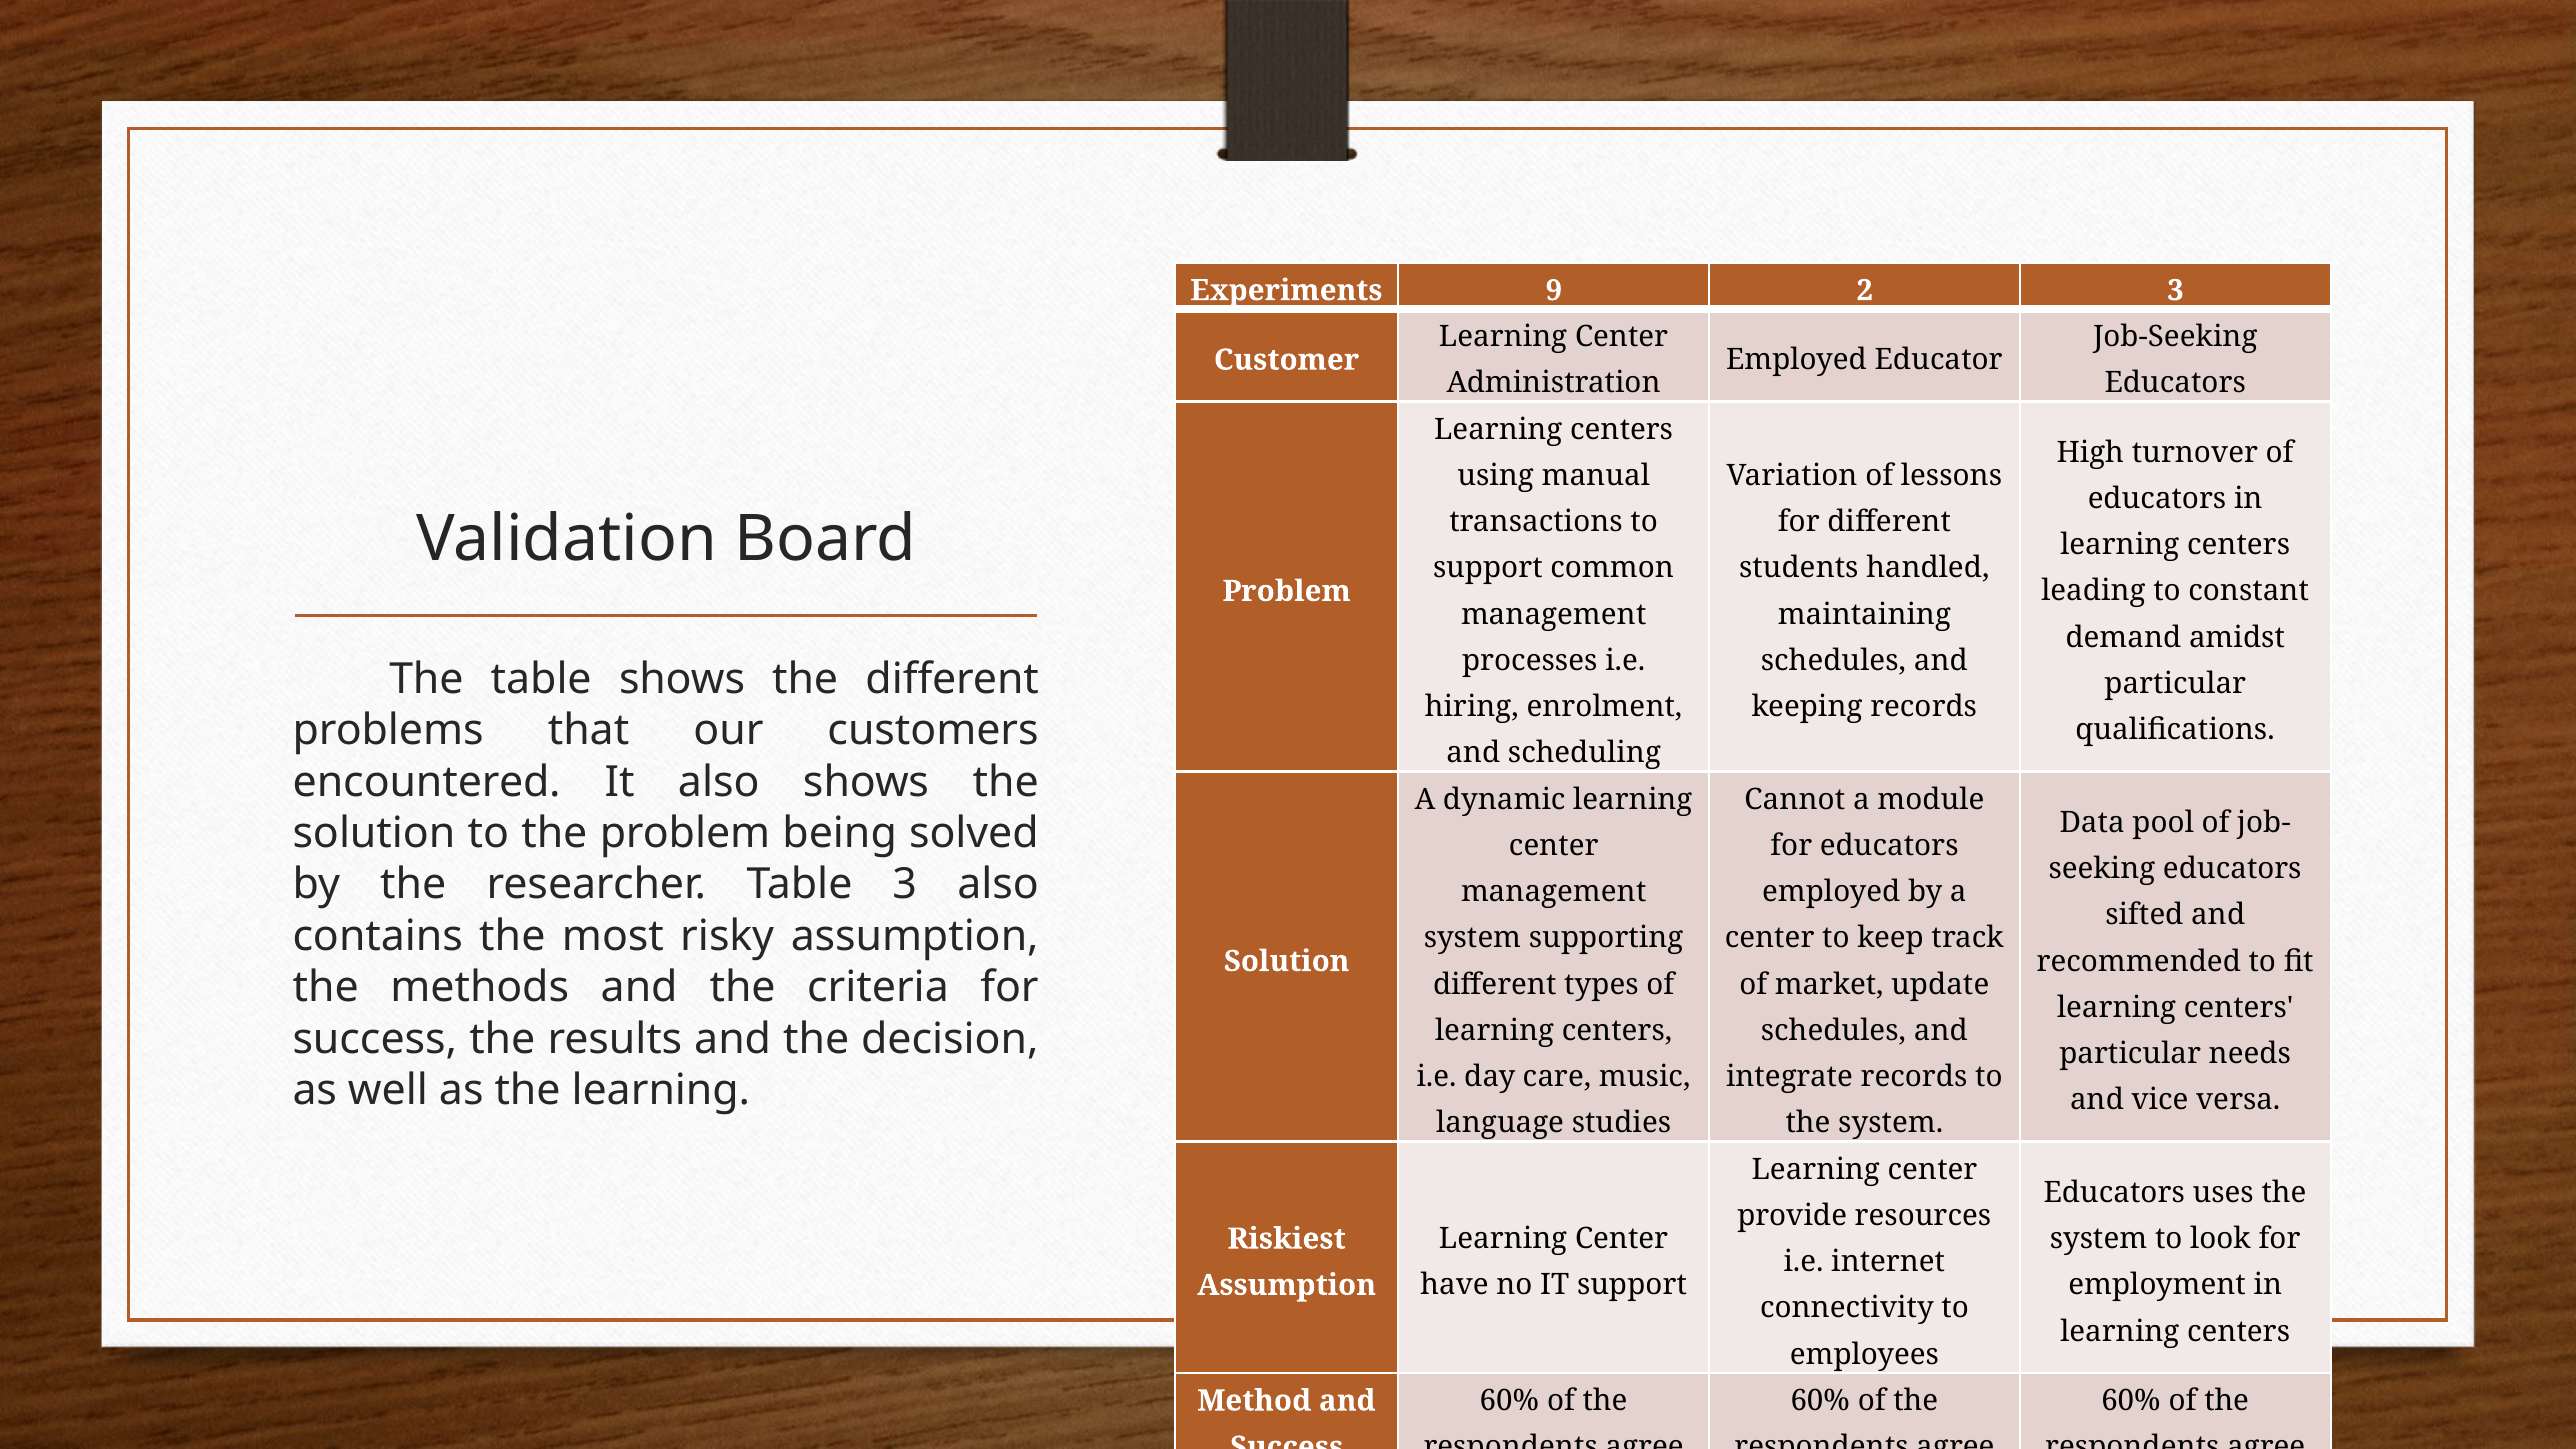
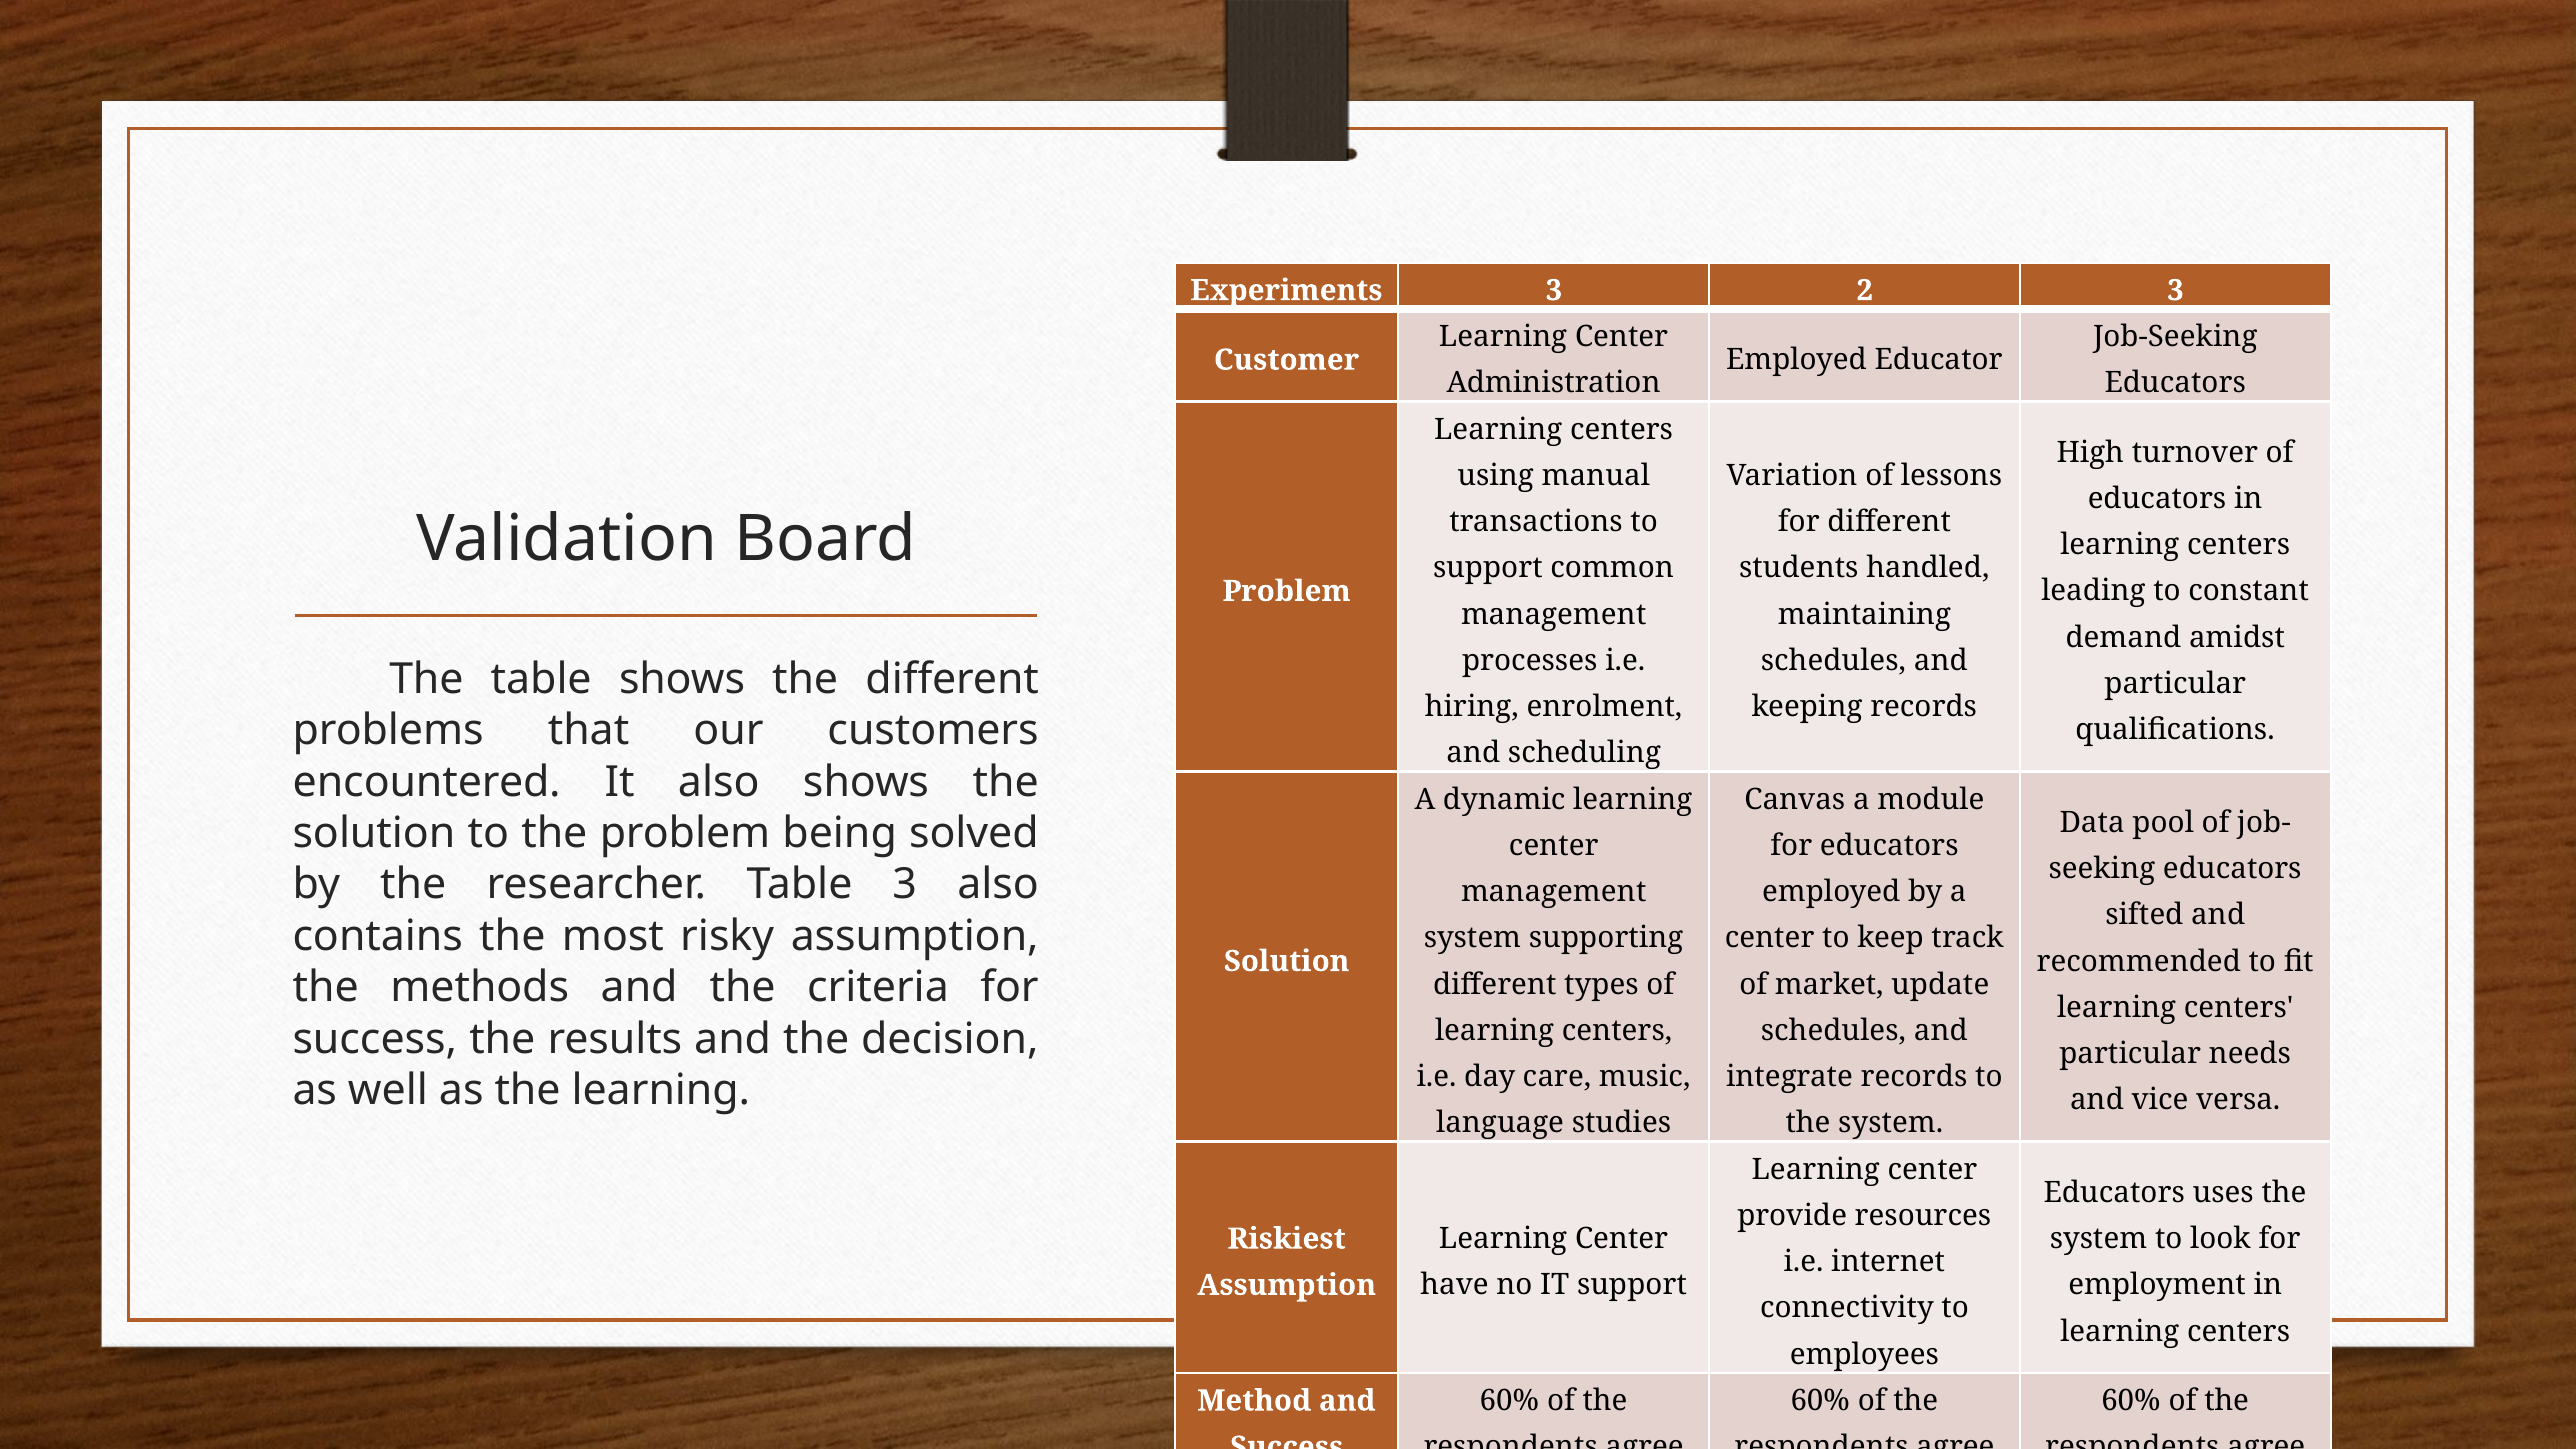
Experiments 9: 9 -> 3
Cannot: Cannot -> Canvas
